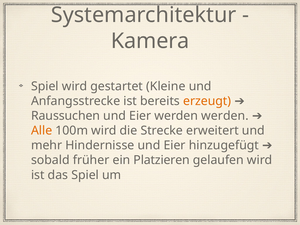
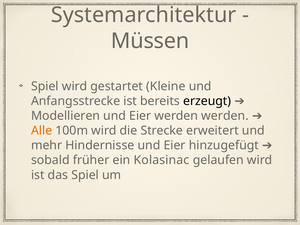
Kamera: Kamera -> Müssen
erzeugt colour: orange -> black
Raussuchen: Raussuchen -> Modellieren
Platzieren: Platzieren -> Kolasinac
